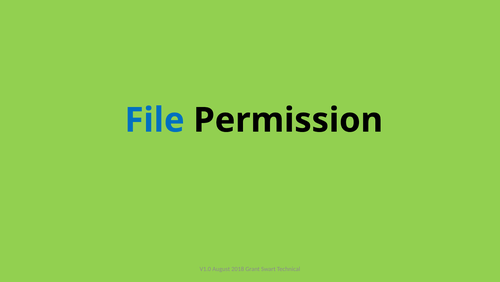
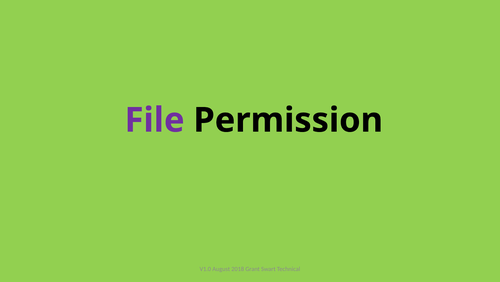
File colour: blue -> purple
